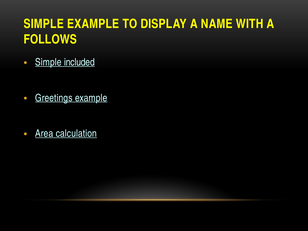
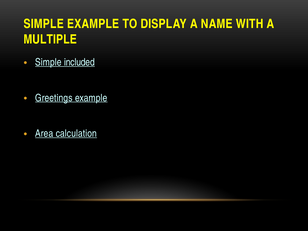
FOLLOWS: FOLLOWS -> MULTIPLE
